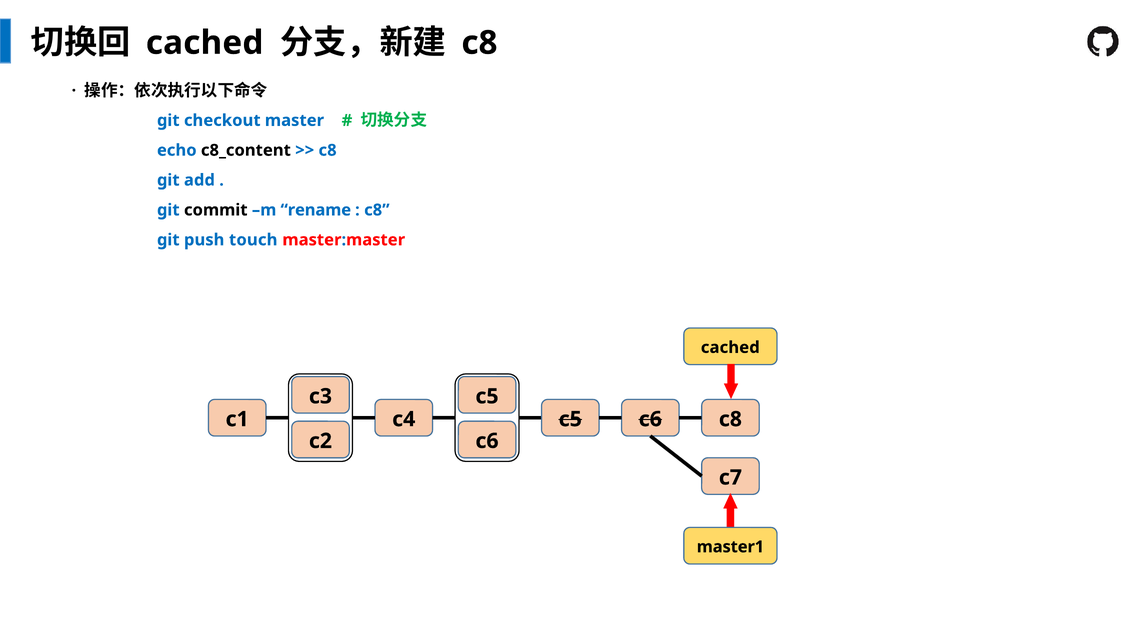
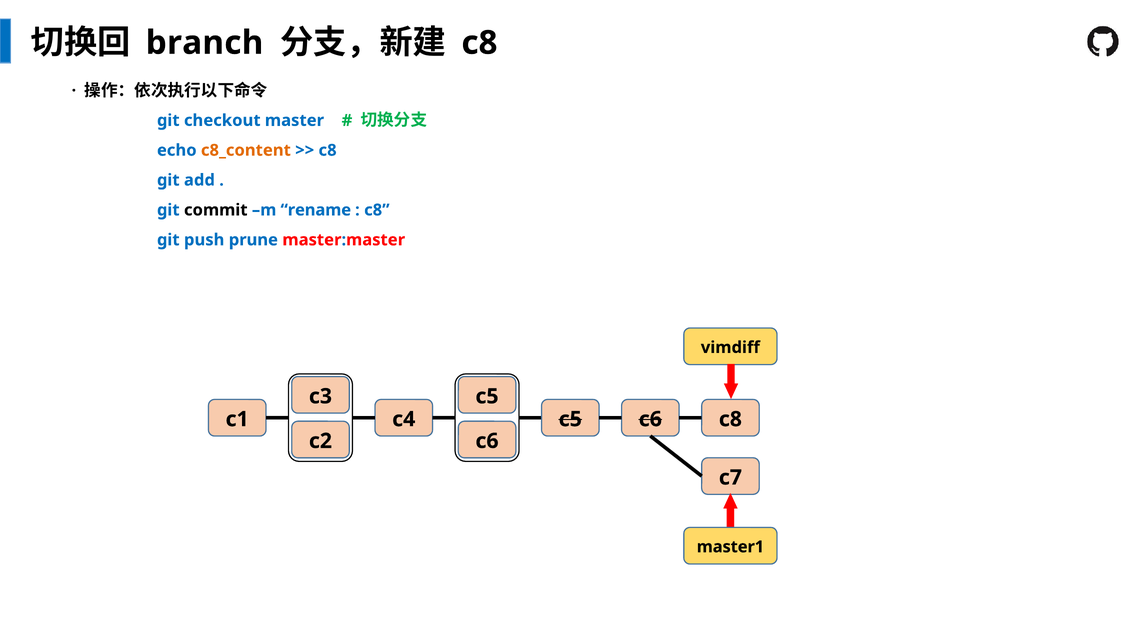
cached at (205, 43): cached -> branch
c8_content colour: black -> orange
touch: touch -> prune
cached at (730, 348): cached -> vimdiff
